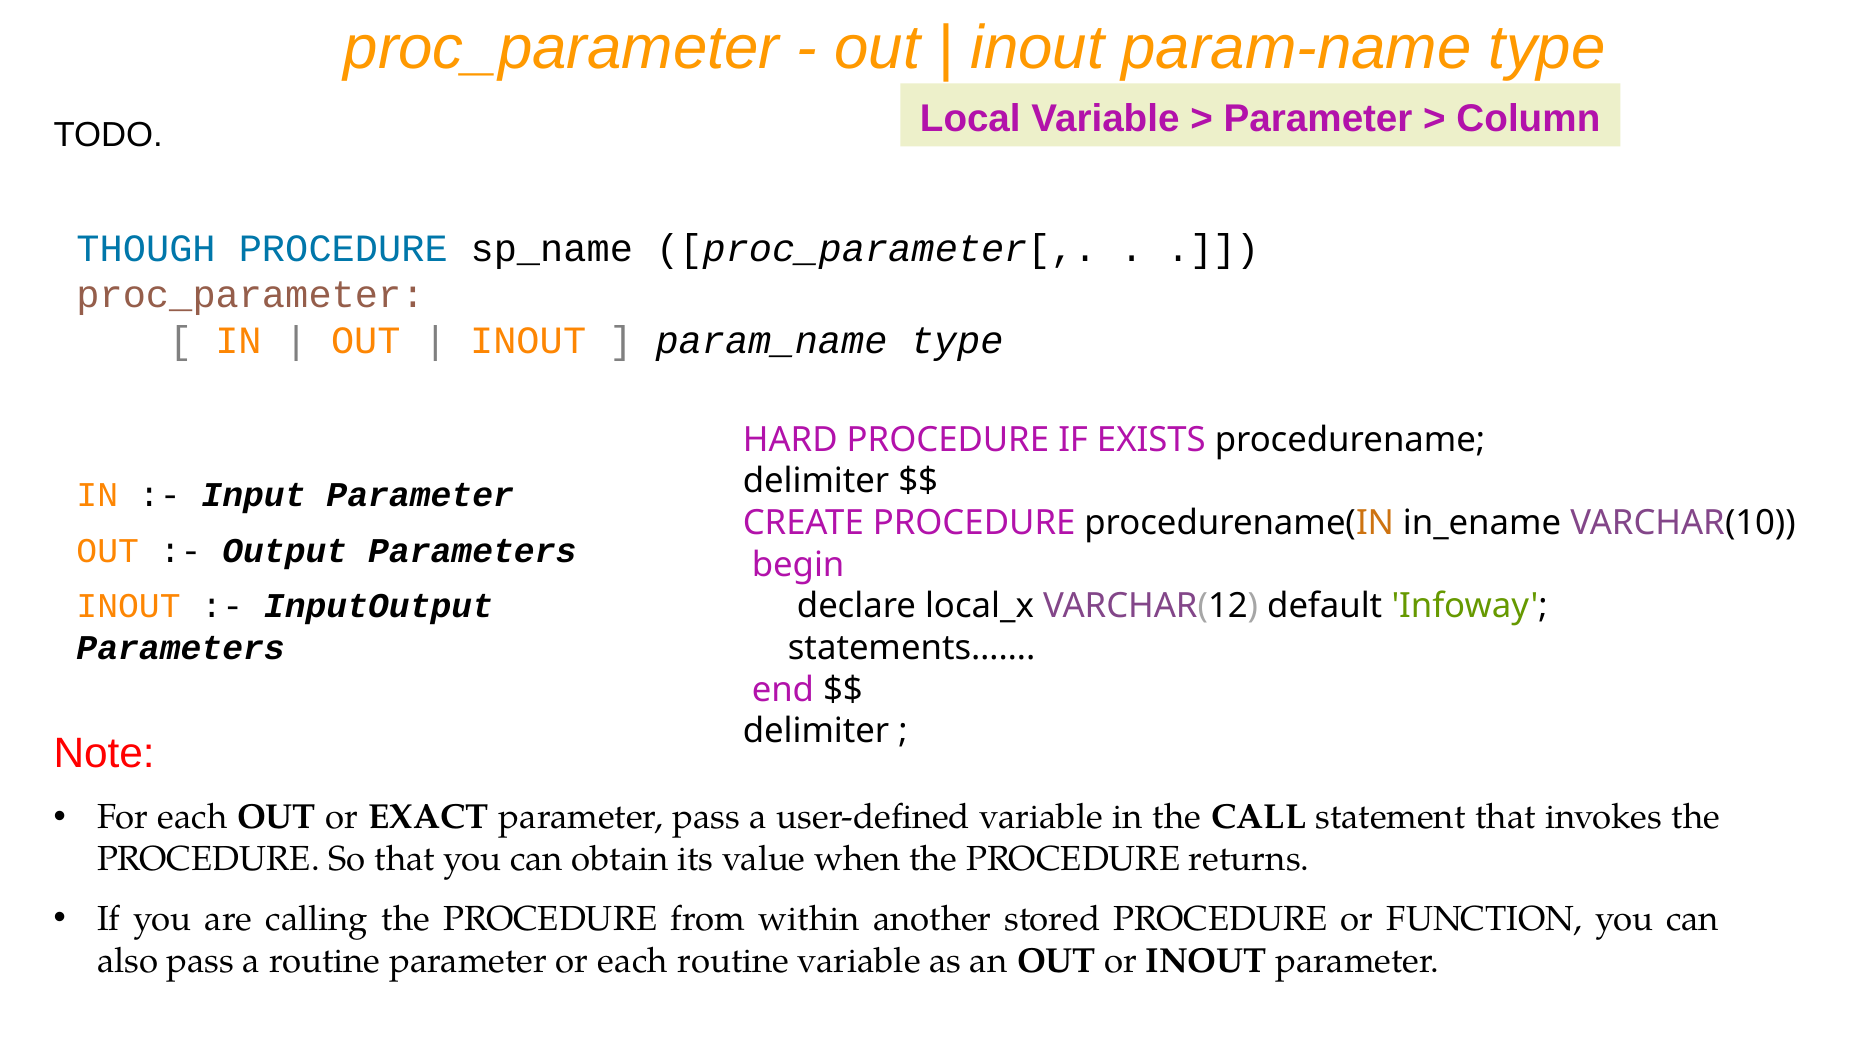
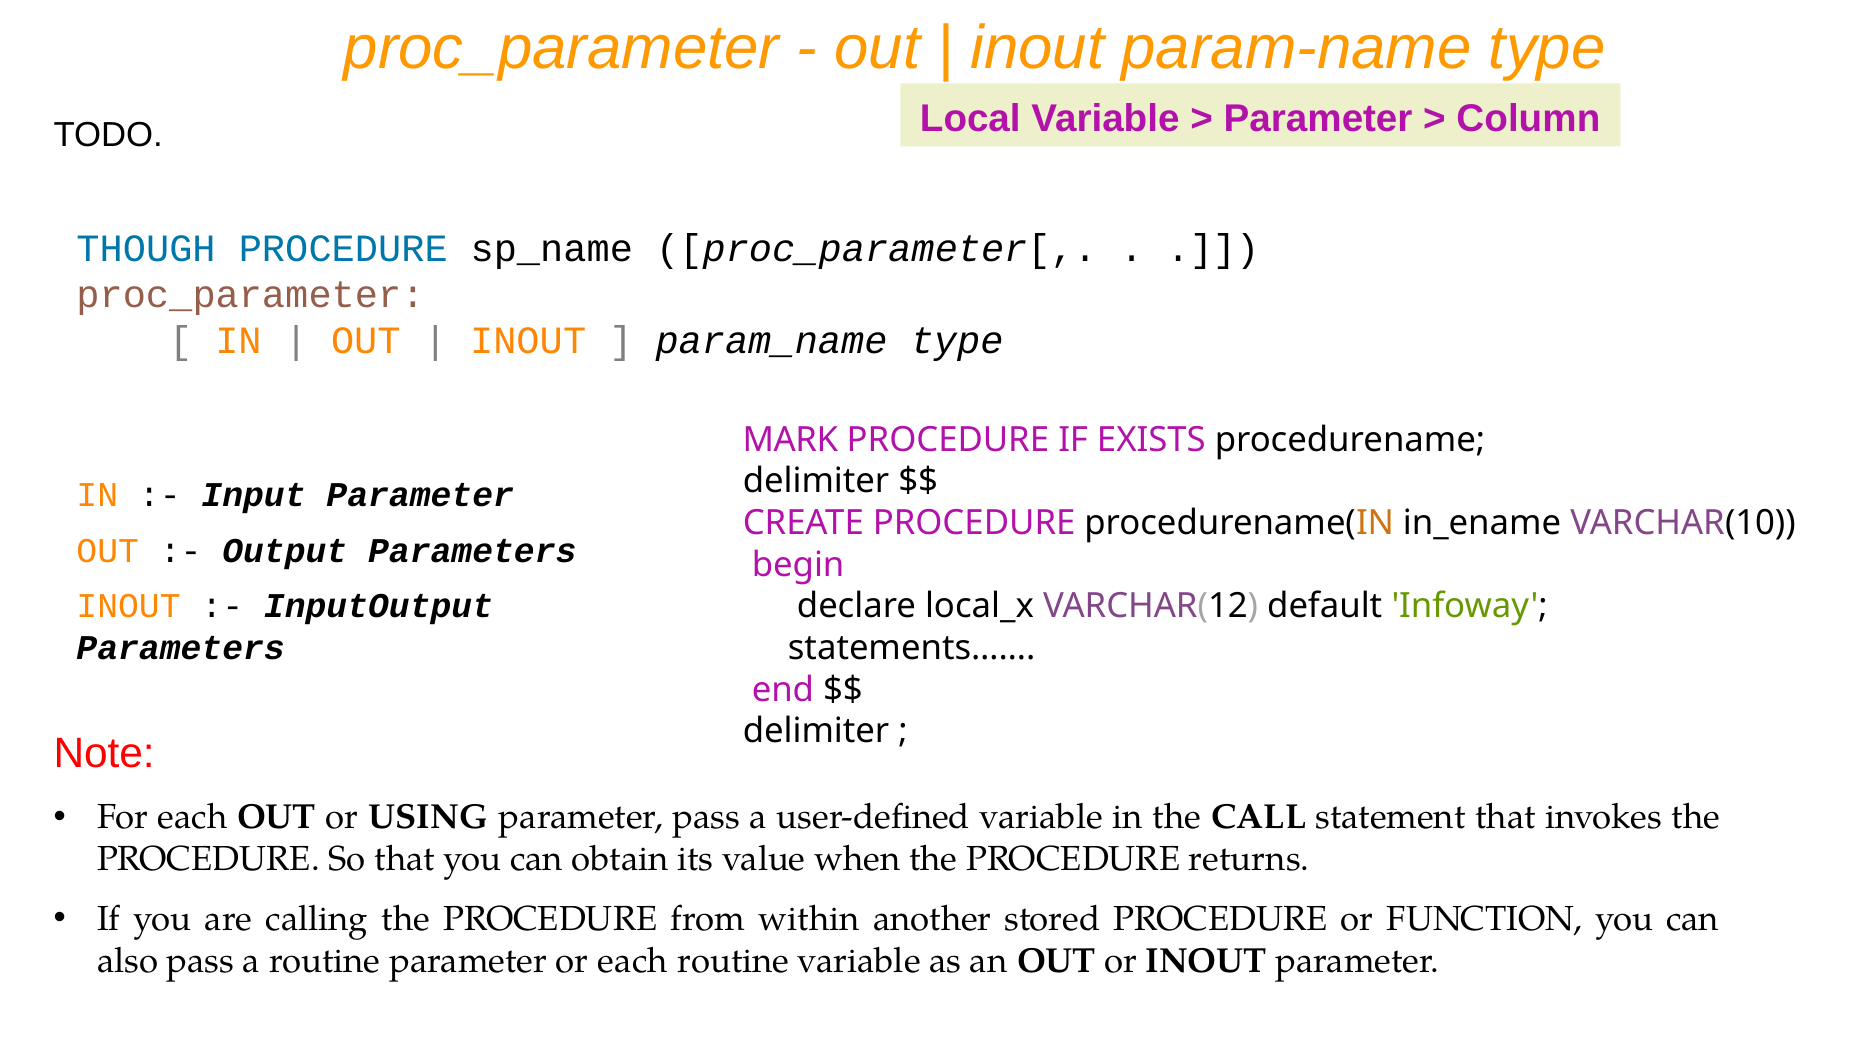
HARD: HARD -> MARK
EXACT: EXACT -> USING
